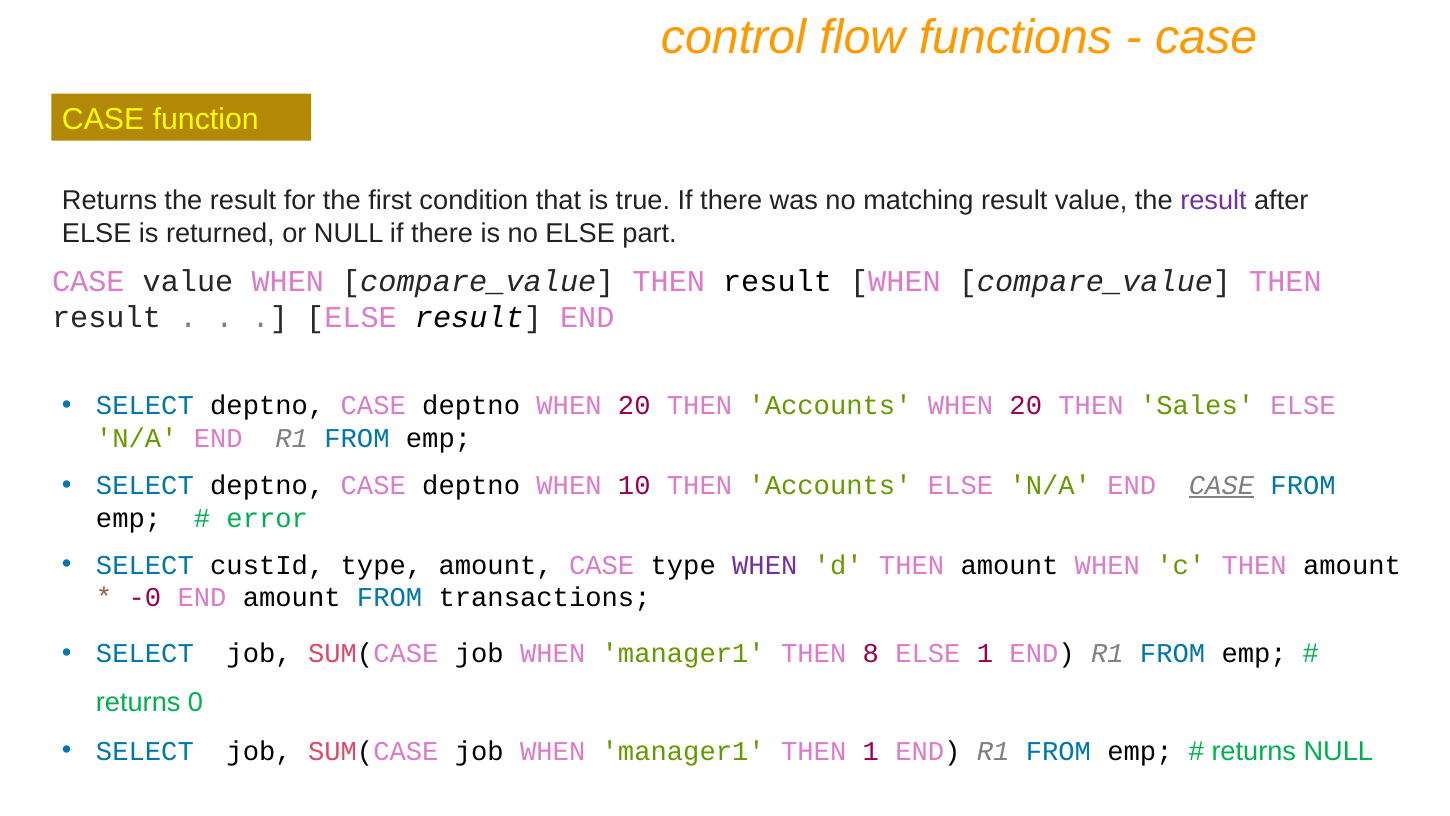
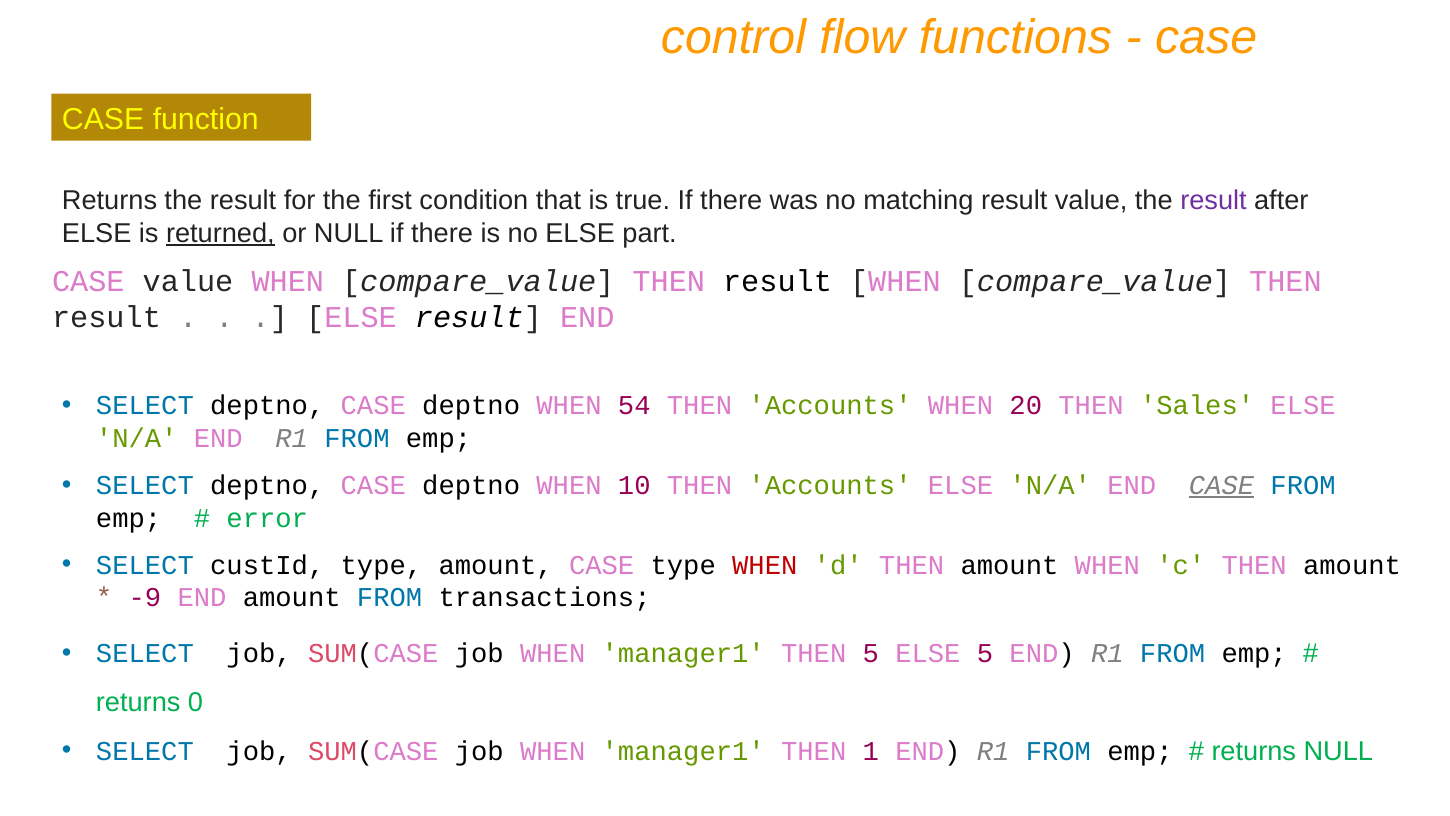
returned underline: none -> present
deptno WHEN 20: 20 -> 54
WHEN at (765, 565) colour: purple -> red
-0: -0 -> -9
THEN 8: 8 -> 5
ELSE 1: 1 -> 5
